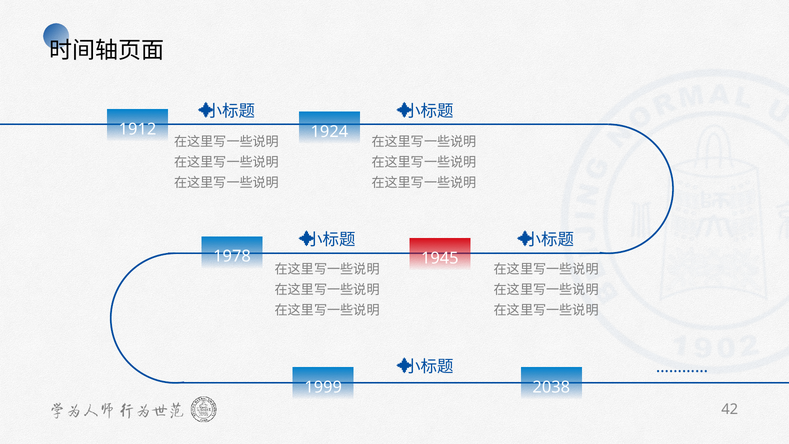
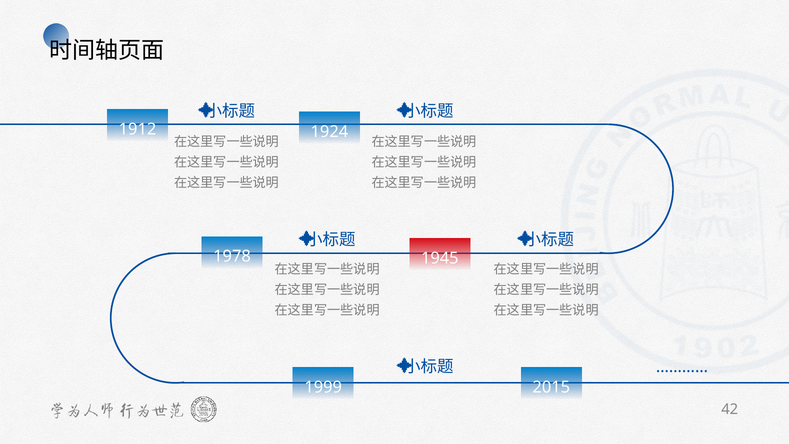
2038: 2038 -> 2015
